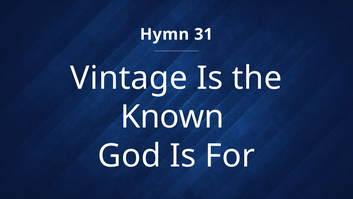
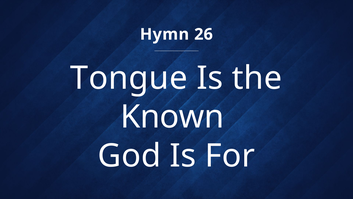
31: 31 -> 26
Vintage: Vintage -> Tongue
